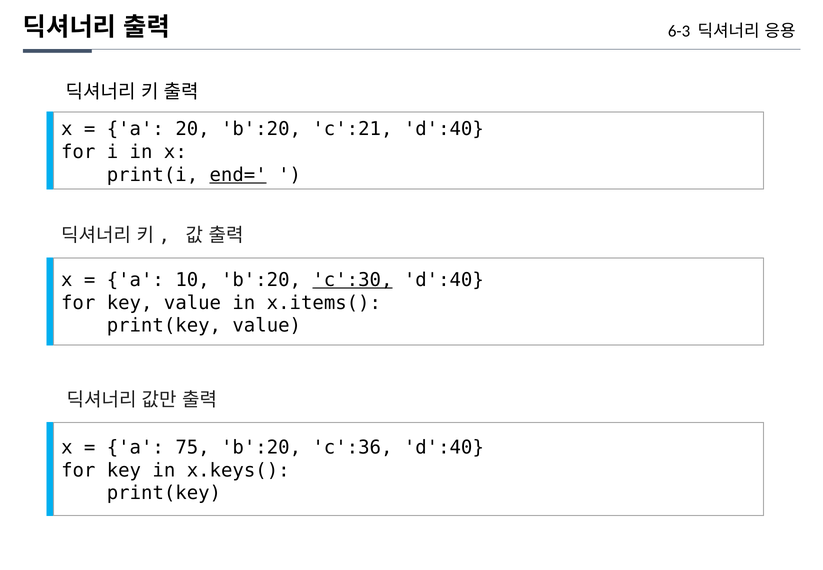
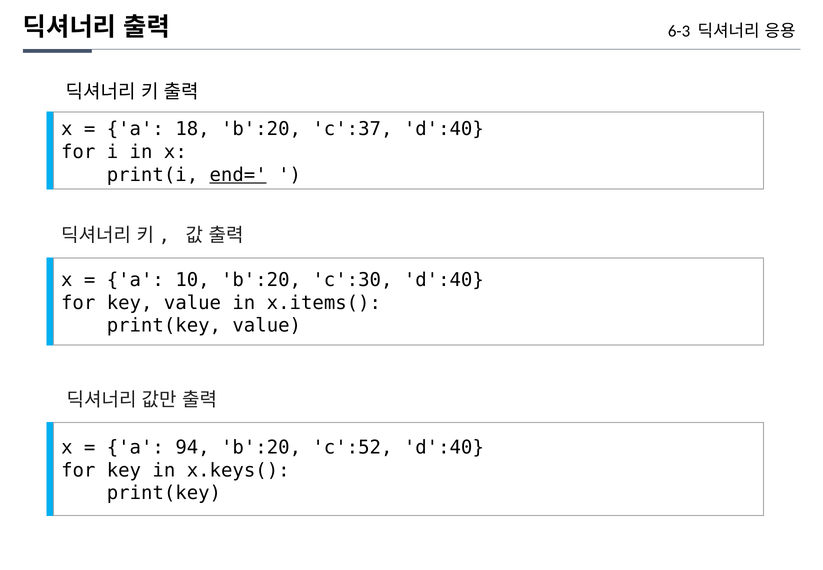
20: 20 -> 18
c':21: c':21 -> c':37
c':30 underline: present -> none
75: 75 -> 94
c':36: c':36 -> c':52
